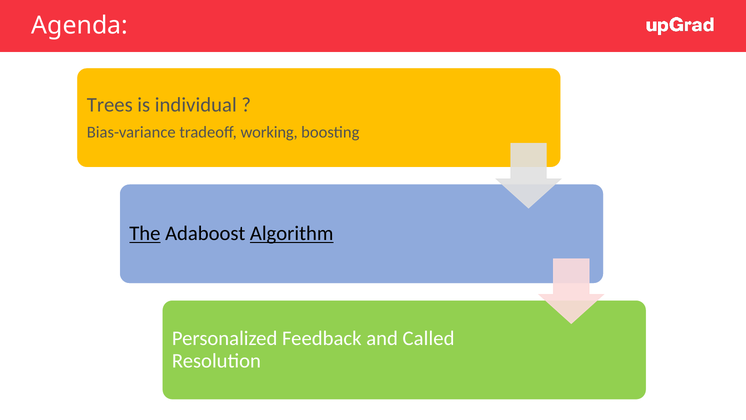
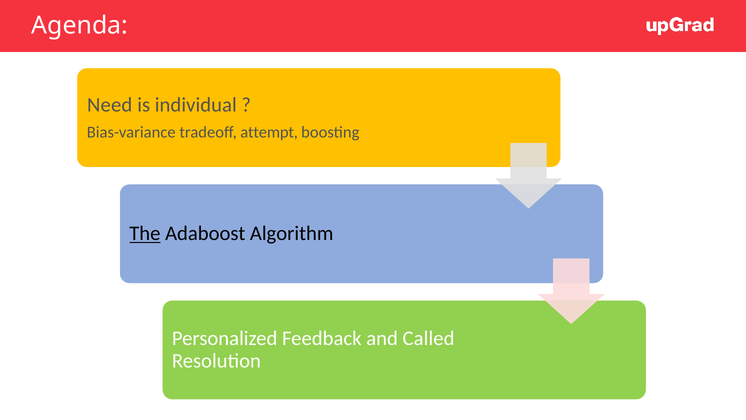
Trees: Trees -> Need
working: working -> attempt
Algorithm underline: present -> none
